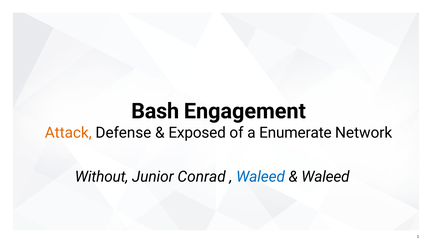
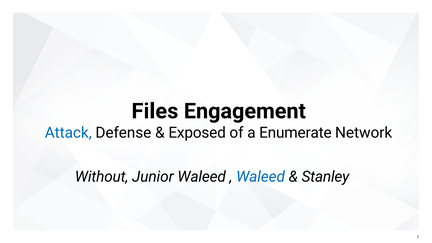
Bash: Bash -> Files
Attack colour: orange -> blue
Junior Conrad: Conrad -> Waleed
Waleed at (325, 177): Waleed -> Stanley
